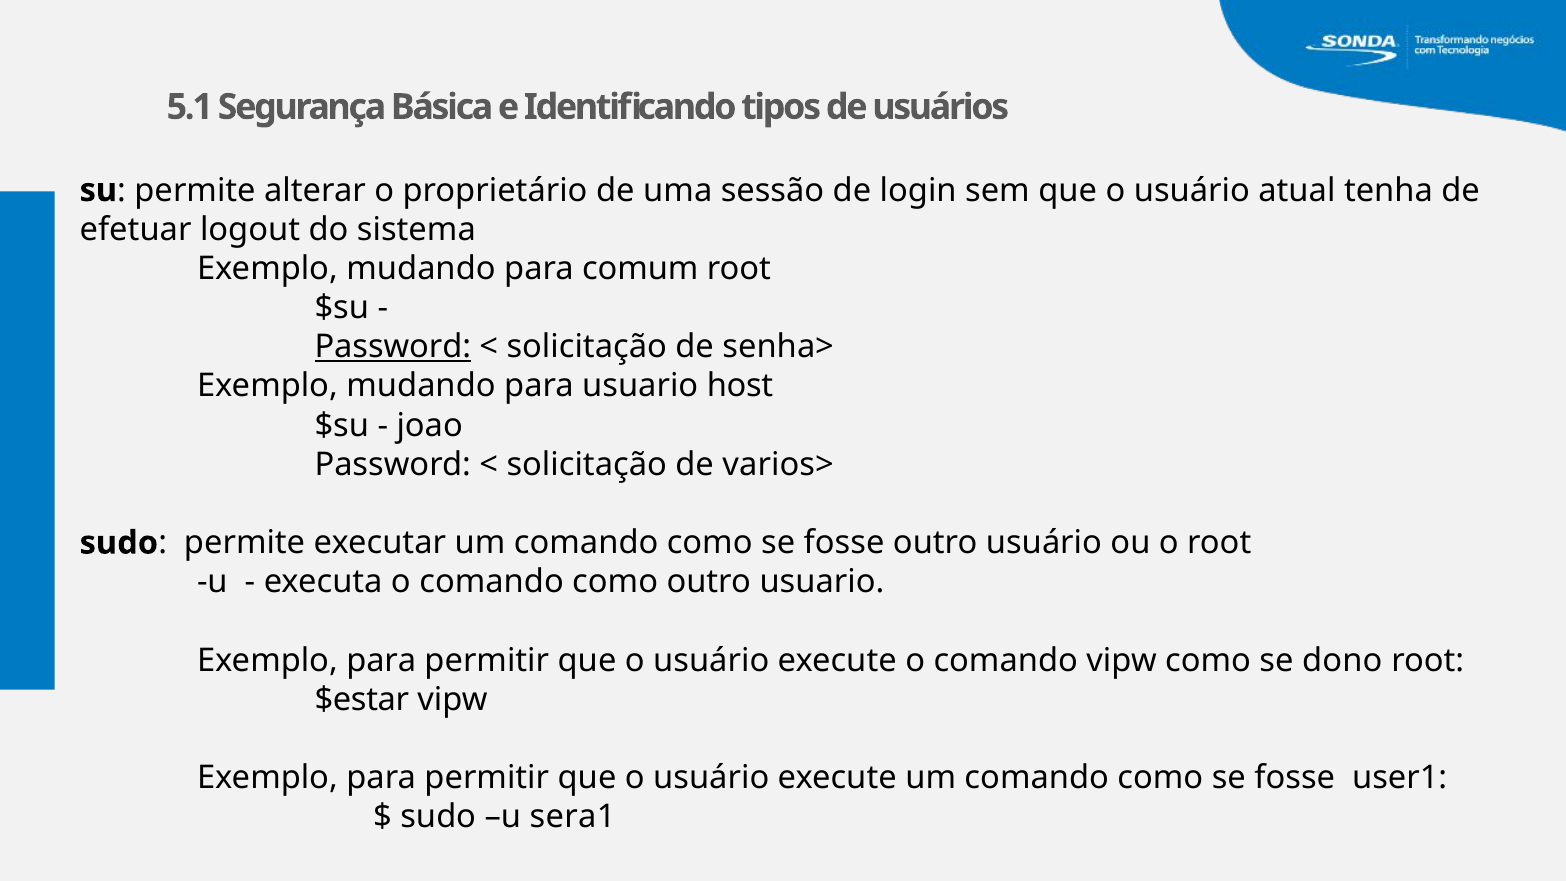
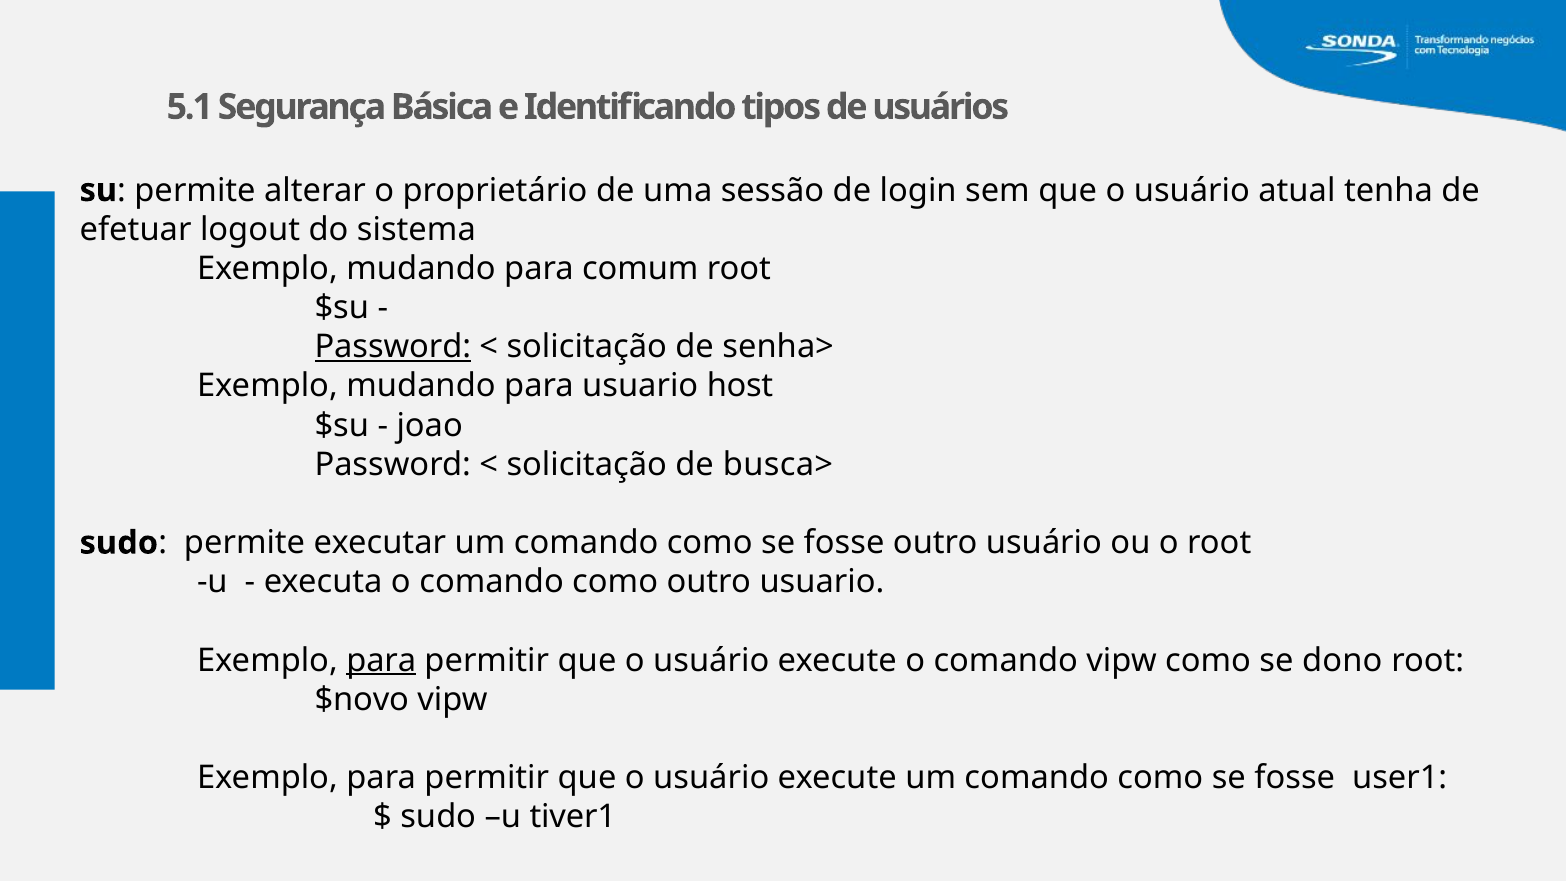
varios>: varios> -> busca>
para at (381, 660) underline: none -> present
$estar: $estar -> $novo
sera1: sera1 -> tiver1
